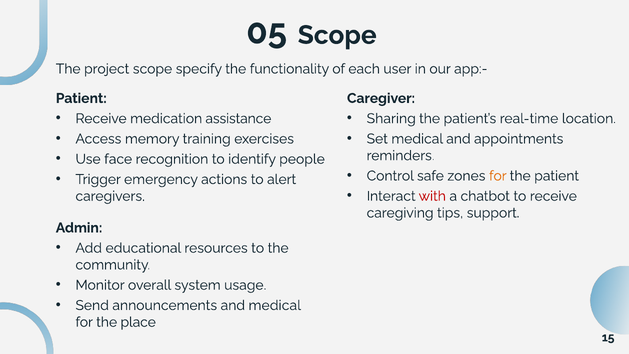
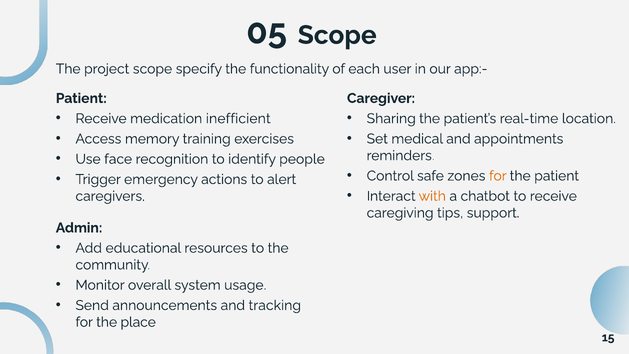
assistance: assistance -> inefficient
with colour: red -> orange
and medical: medical -> tracking
